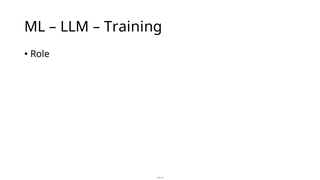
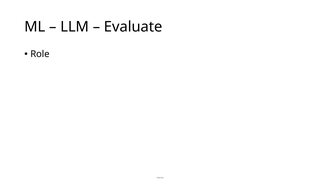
Training: Training -> Evaluate
